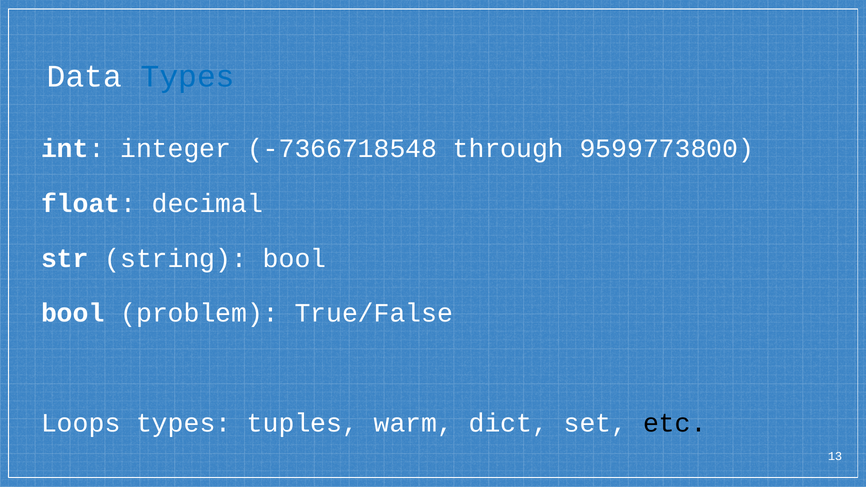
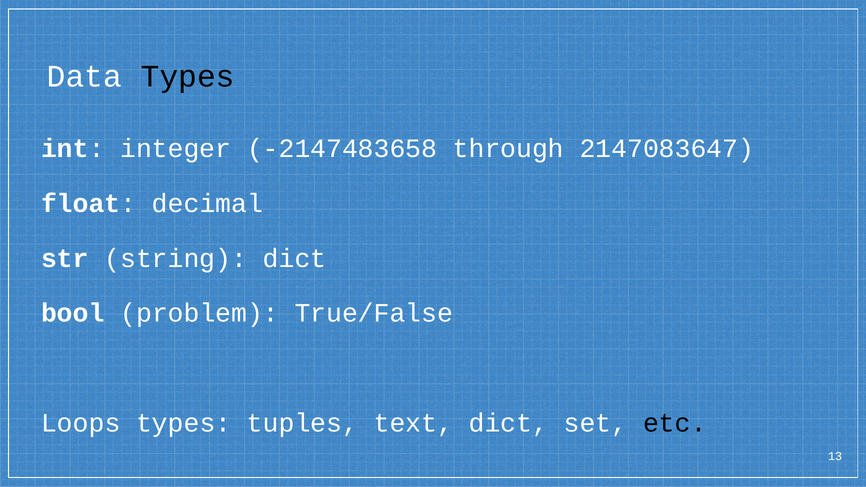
Types at (188, 76) colour: blue -> black
-7366718548: -7366718548 -> -2147483658
9599773800: 9599773800 -> 2147083647
string bool: bool -> dict
warm: warm -> text
